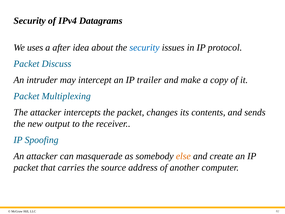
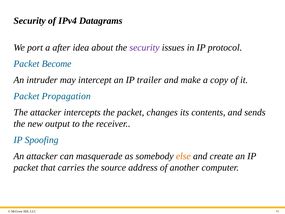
uses: uses -> port
security at (144, 48) colour: blue -> purple
Discuss: Discuss -> Become
Multiplexing: Multiplexing -> Propagation
